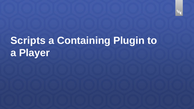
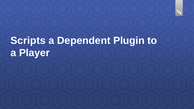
Containing: Containing -> Dependent
